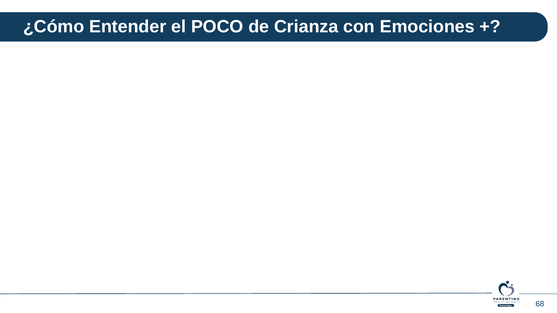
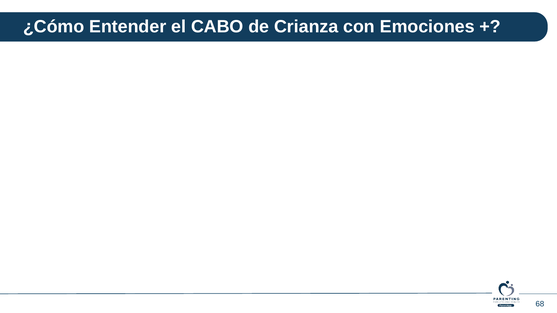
POCO: POCO -> CABO
